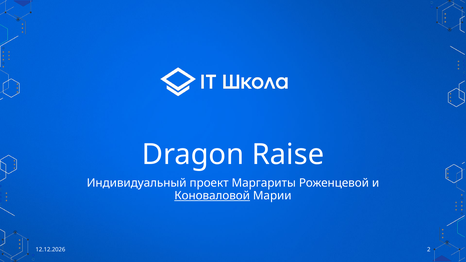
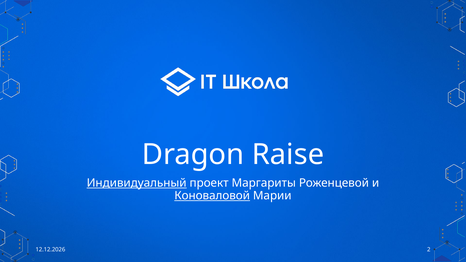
Индивидуальный underline: none -> present
